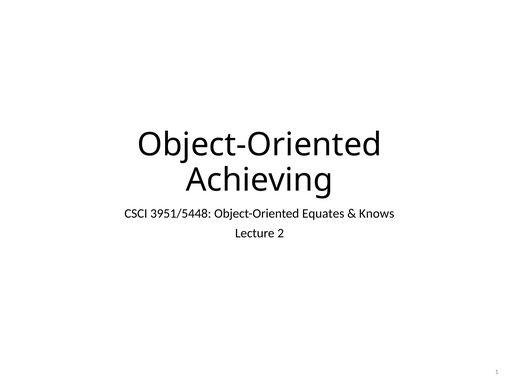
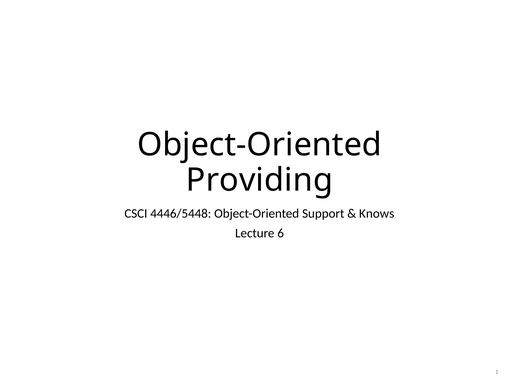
Achieving: Achieving -> Providing
3951/5448: 3951/5448 -> 4446/5448
Equates: Equates -> Support
2: 2 -> 6
